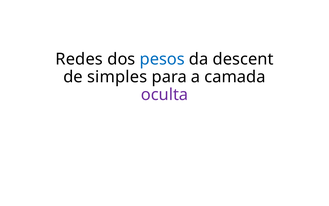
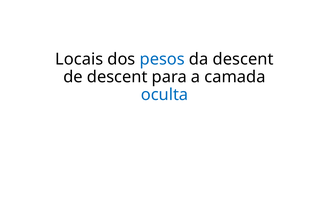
Redes: Redes -> Locais
de simples: simples -> descent
oculta colour: purple -> blue
